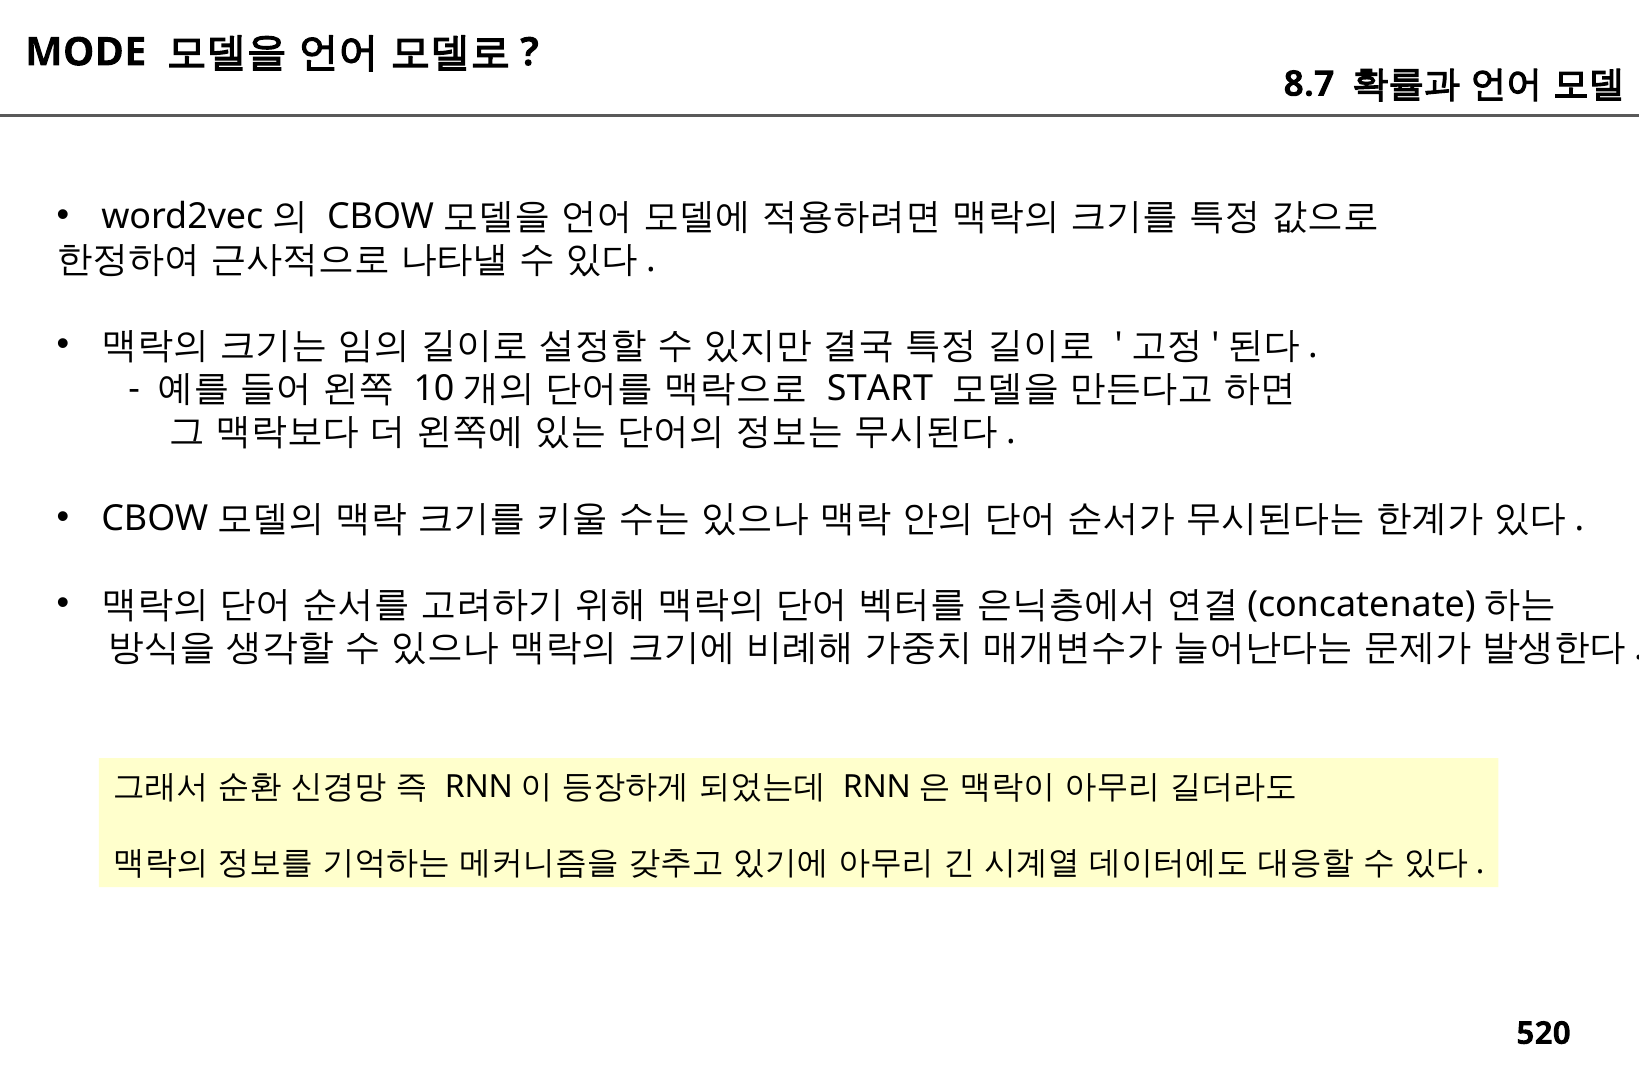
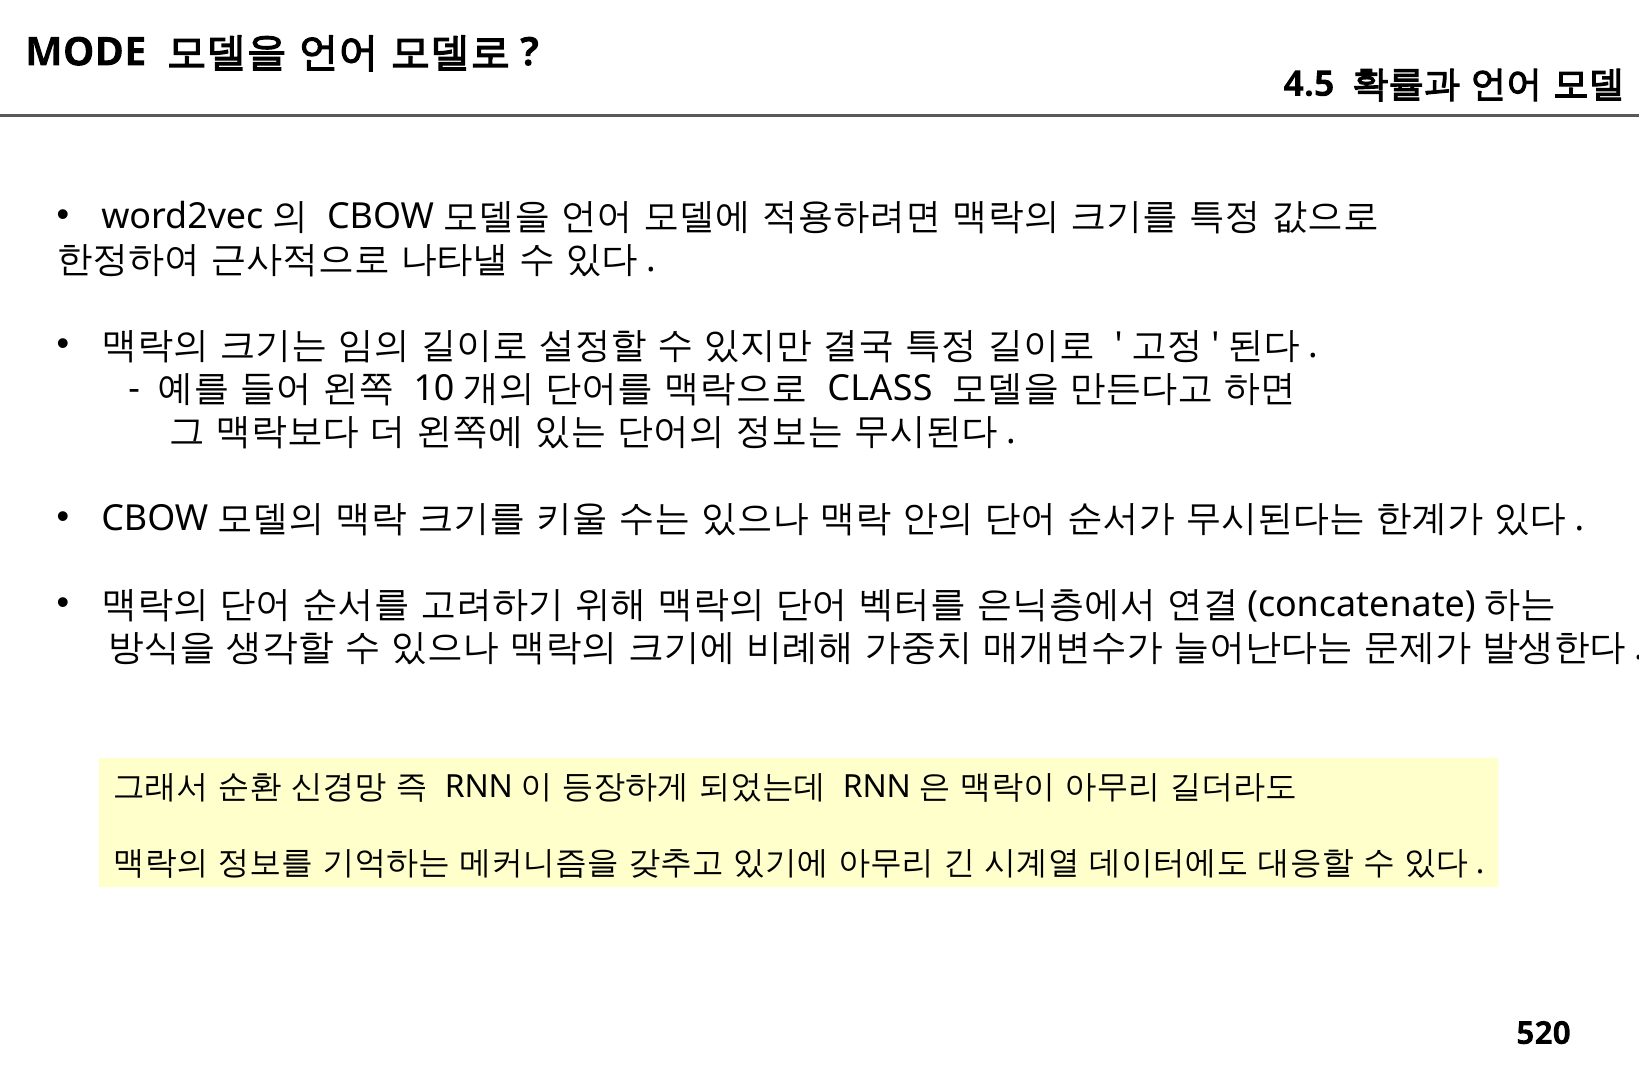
8.7: 8.7 -> 4.5
START: START -> CLASS
